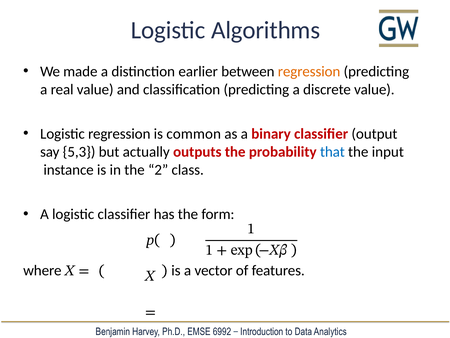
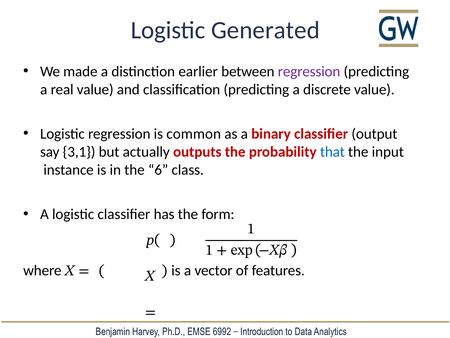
Algorithms: Algorithms -> Generated
regression at (309, 71) colour: orange -> purple
5,3: 5,3 -> 3,1
2: 2 -> 6
